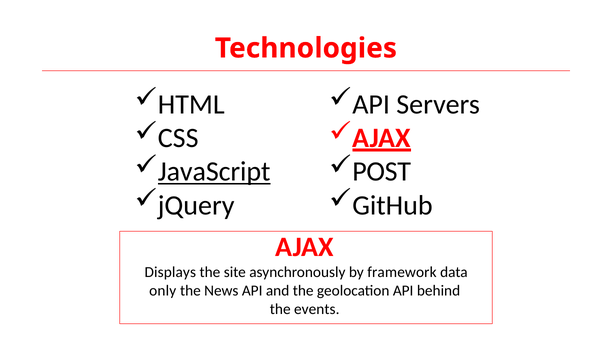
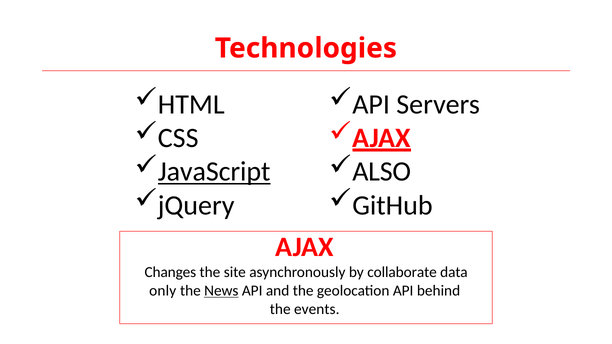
POST: POST -> ALSO
Displays: Displays -> Changes
framework: framework -> collaborate
News underline: none -> present
